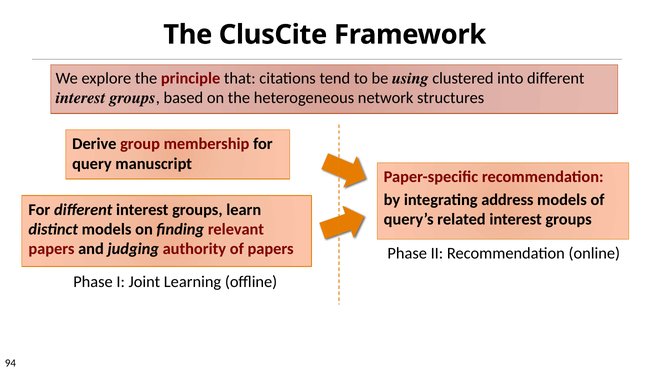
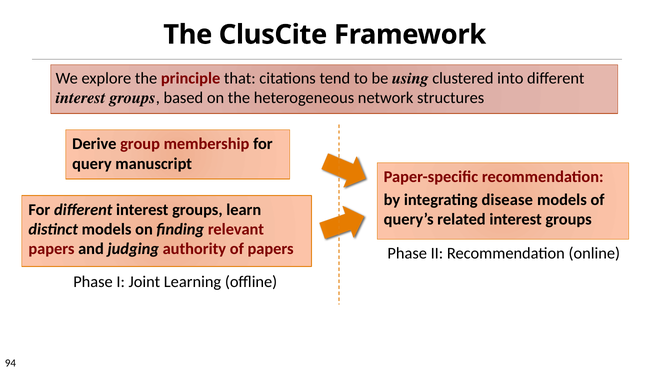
address: address -> disease
